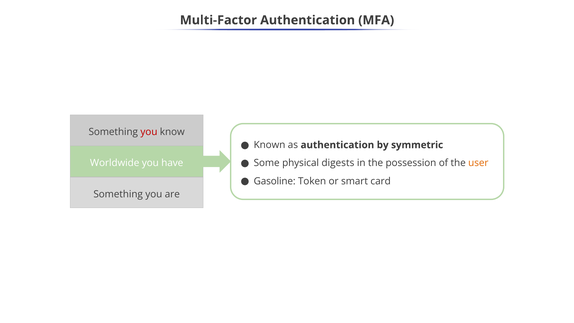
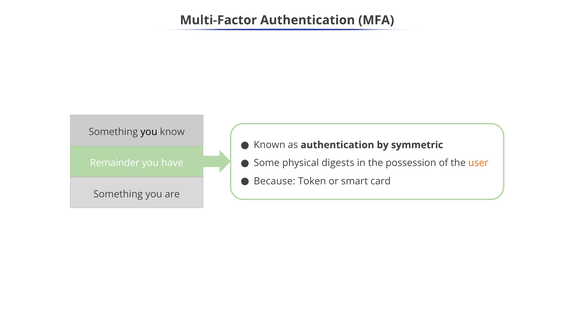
you at (149, 132) colour: red -> black
Worldwide: Worldwide -> Remainder
Gasoline: Gasoline -> Because
